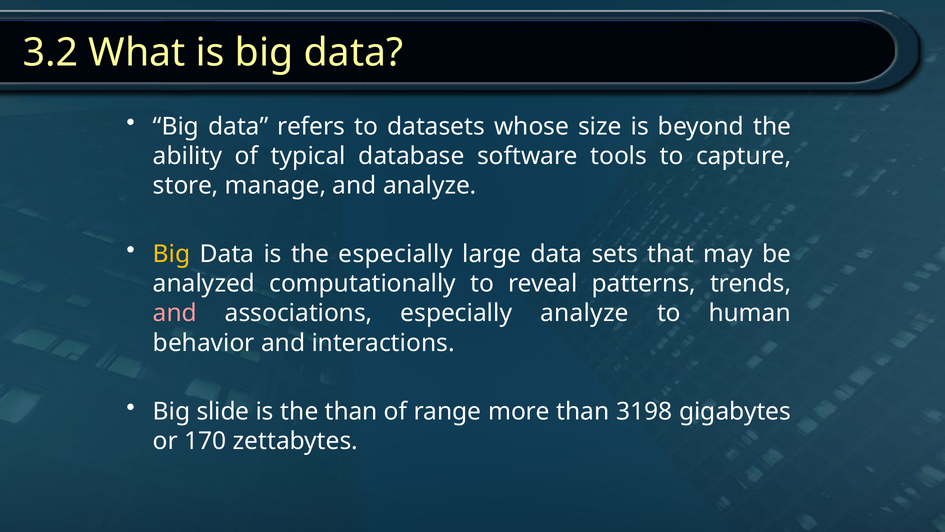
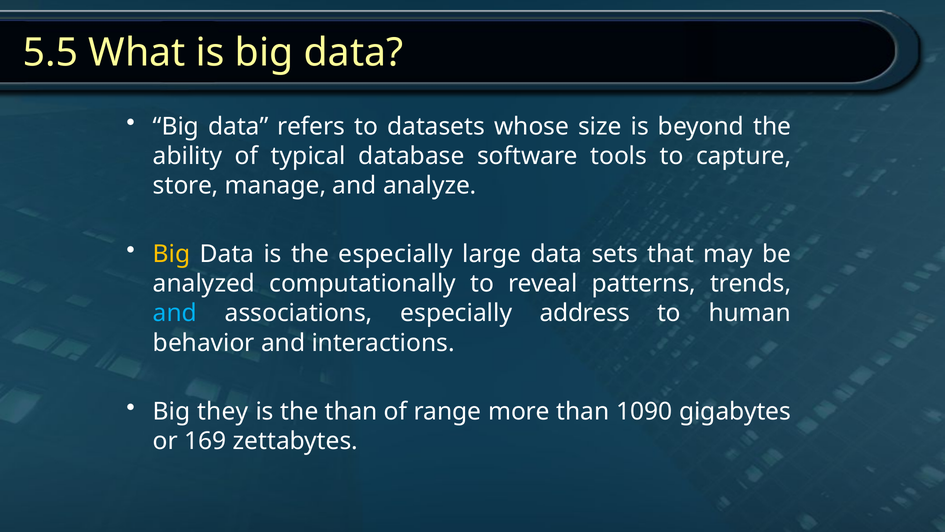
3.2: 3.2 -> 5.5
and at (175, 313) colour: pink -> light blue
especially analyze: analyze -> address
slide: slide -> they
3198: 3198 -> 1090
170: 170 -> 169
